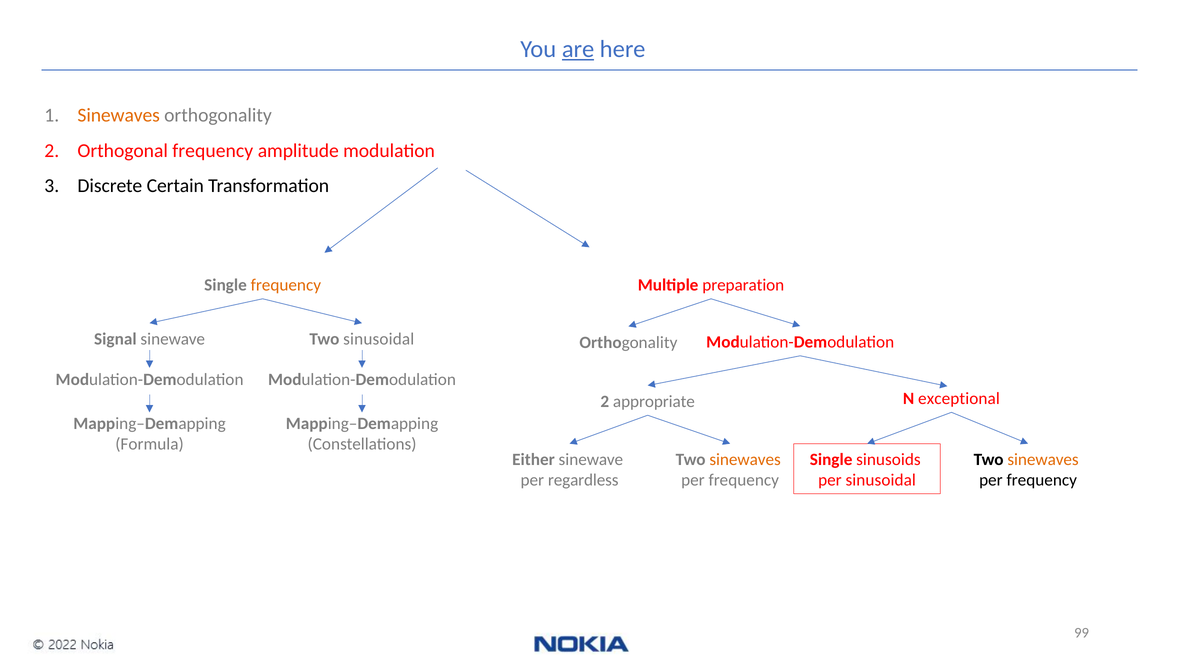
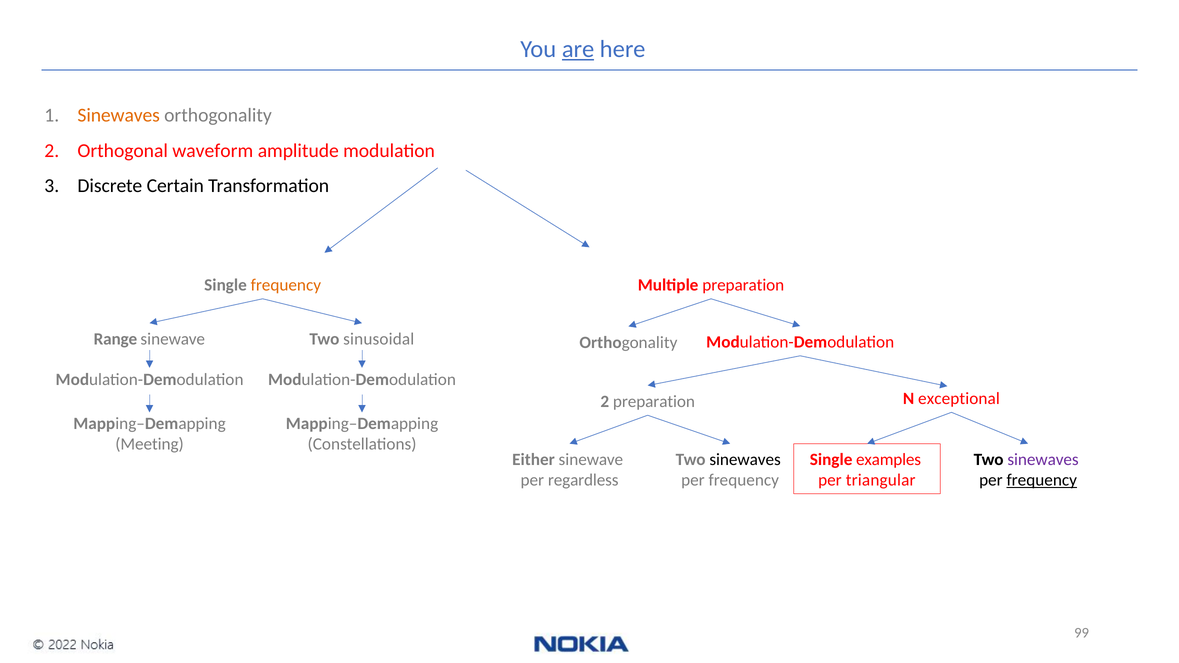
Orthogonal frequency: frequency -> waveform
Signal: Signal -> Range
2 appropriate: appropriate -> preparation
Formula: Formula -> Meeting
sinewaves at (745, 460) colour: orange -> black
sinusoids: sinusoids -> examples
sinewaves at (1043, 460) colour: orange -> purple
per sinusoidal: sinusoidal -> triangular
frequency at (1042, 480) underline: none -> present
